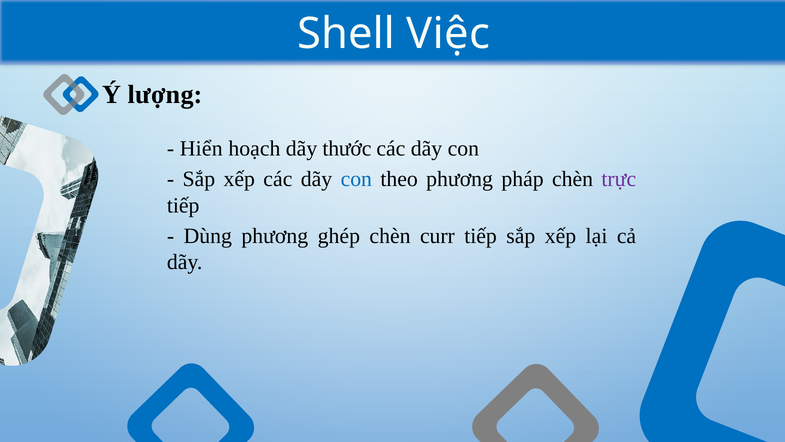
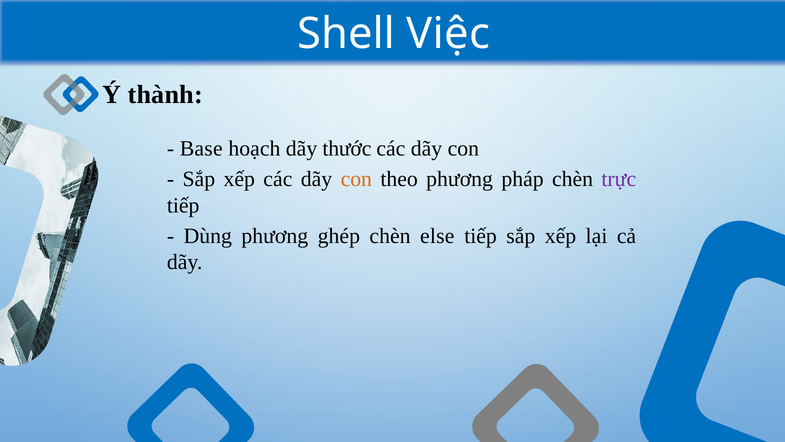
lượng: lượng -> thành
Hiển: Hiển -> Base
con at (356, 179) colour: blue -> orange
curr: curr -> else
